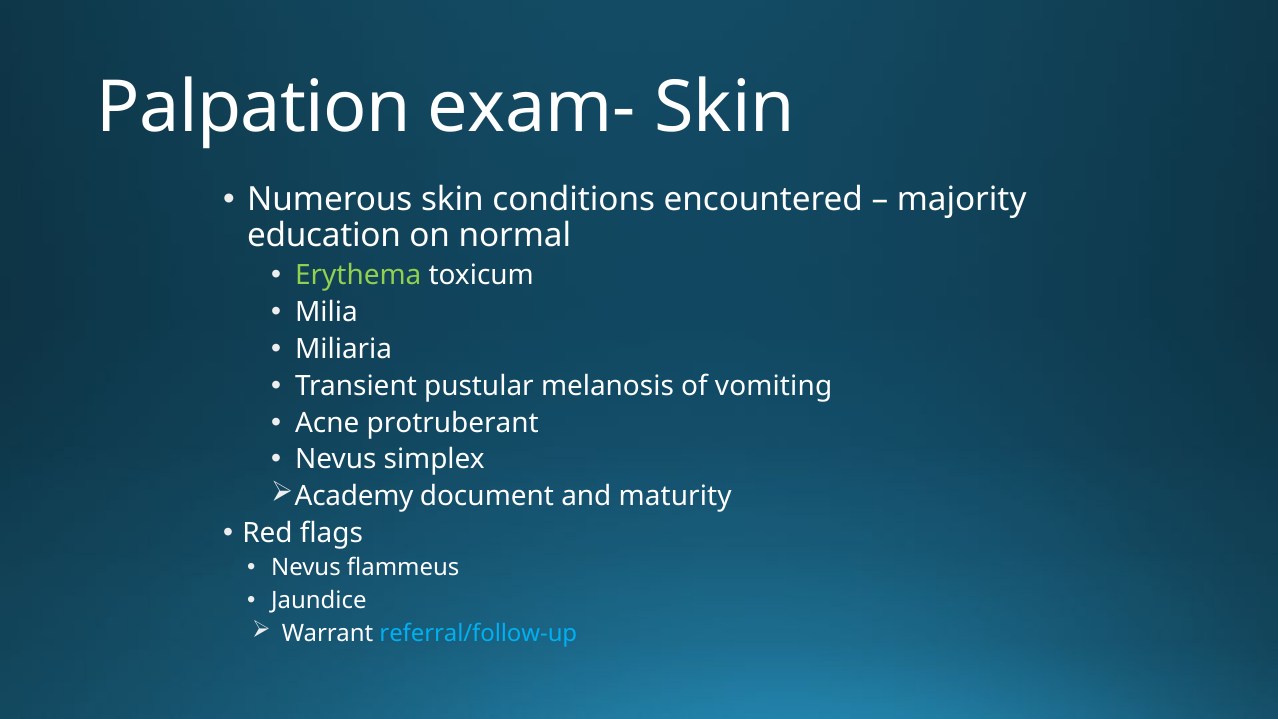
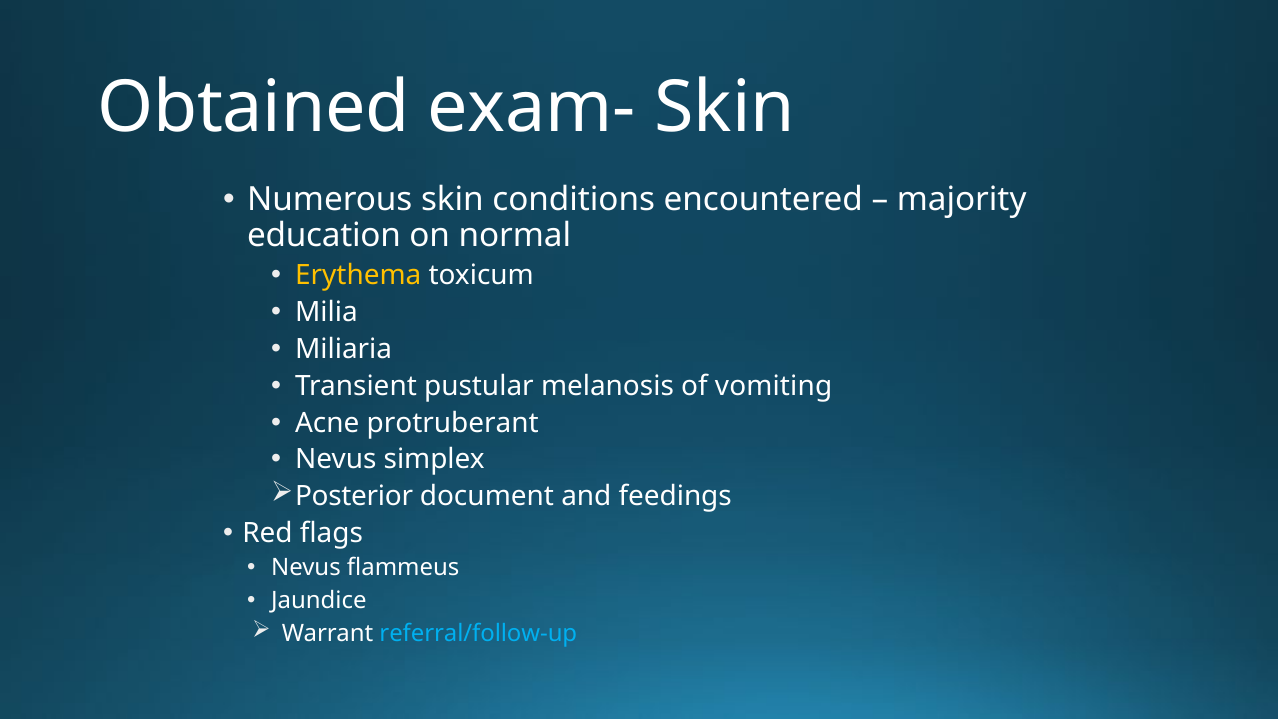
Palpation: Palpation -> Obtained
Erythema colour: light green -> yellow
Academy: Academy -> Posterior
maturity: maturity -> feedings
